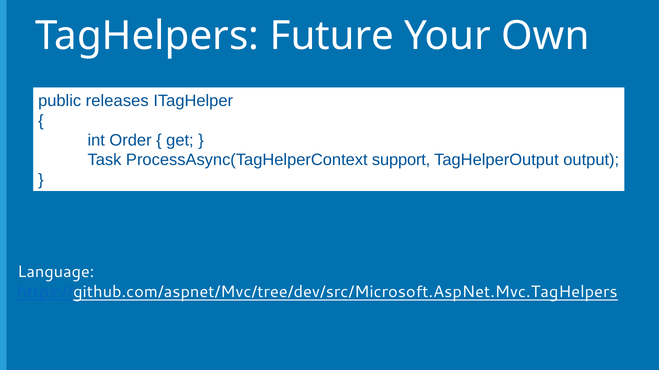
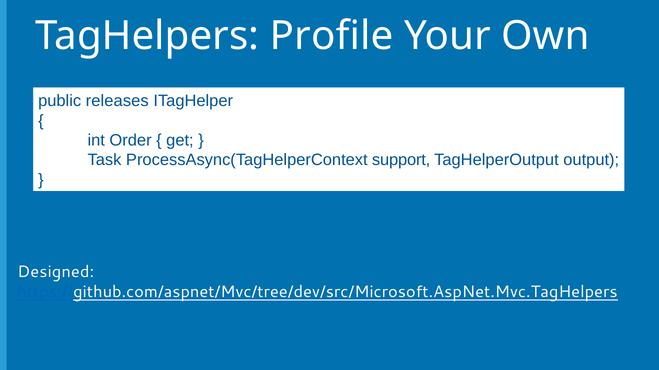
Future: Future -> Profile
Language: Language -> Designed
